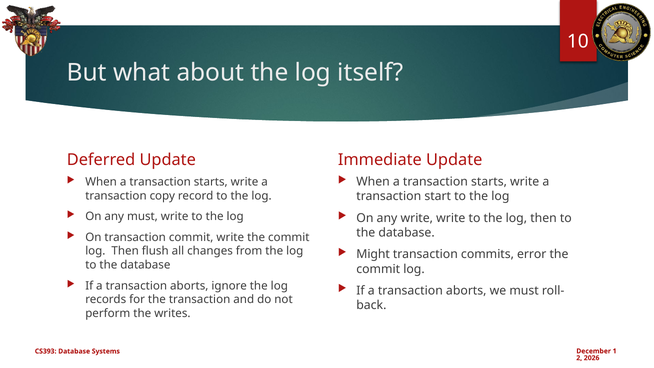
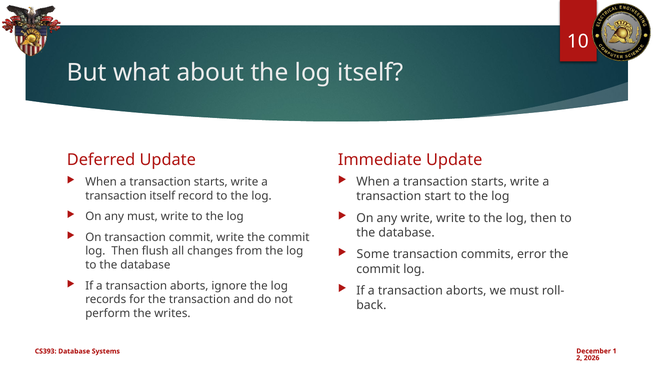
transaction copy: copy -> itself
Might: Might -> Some
